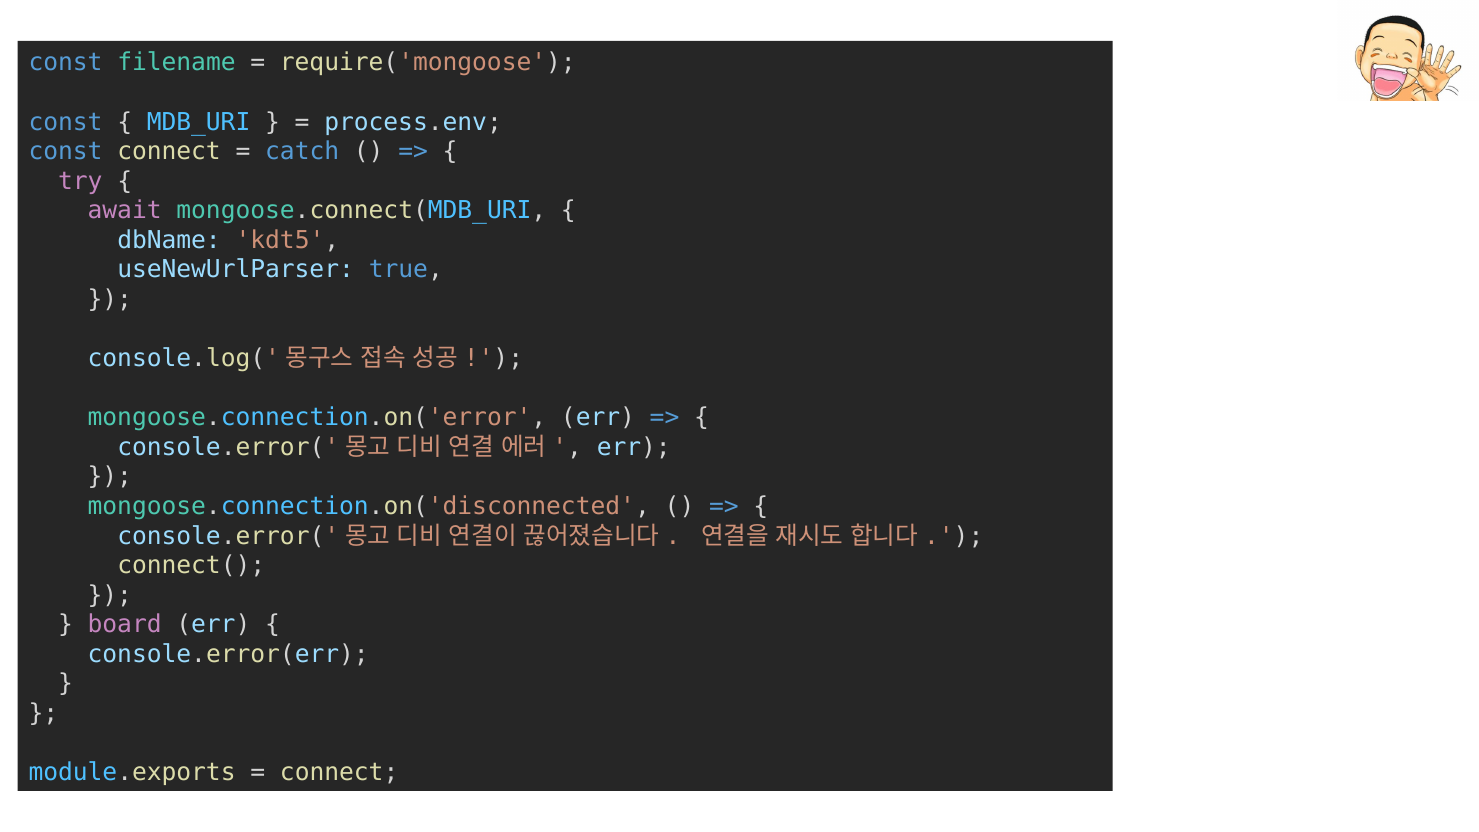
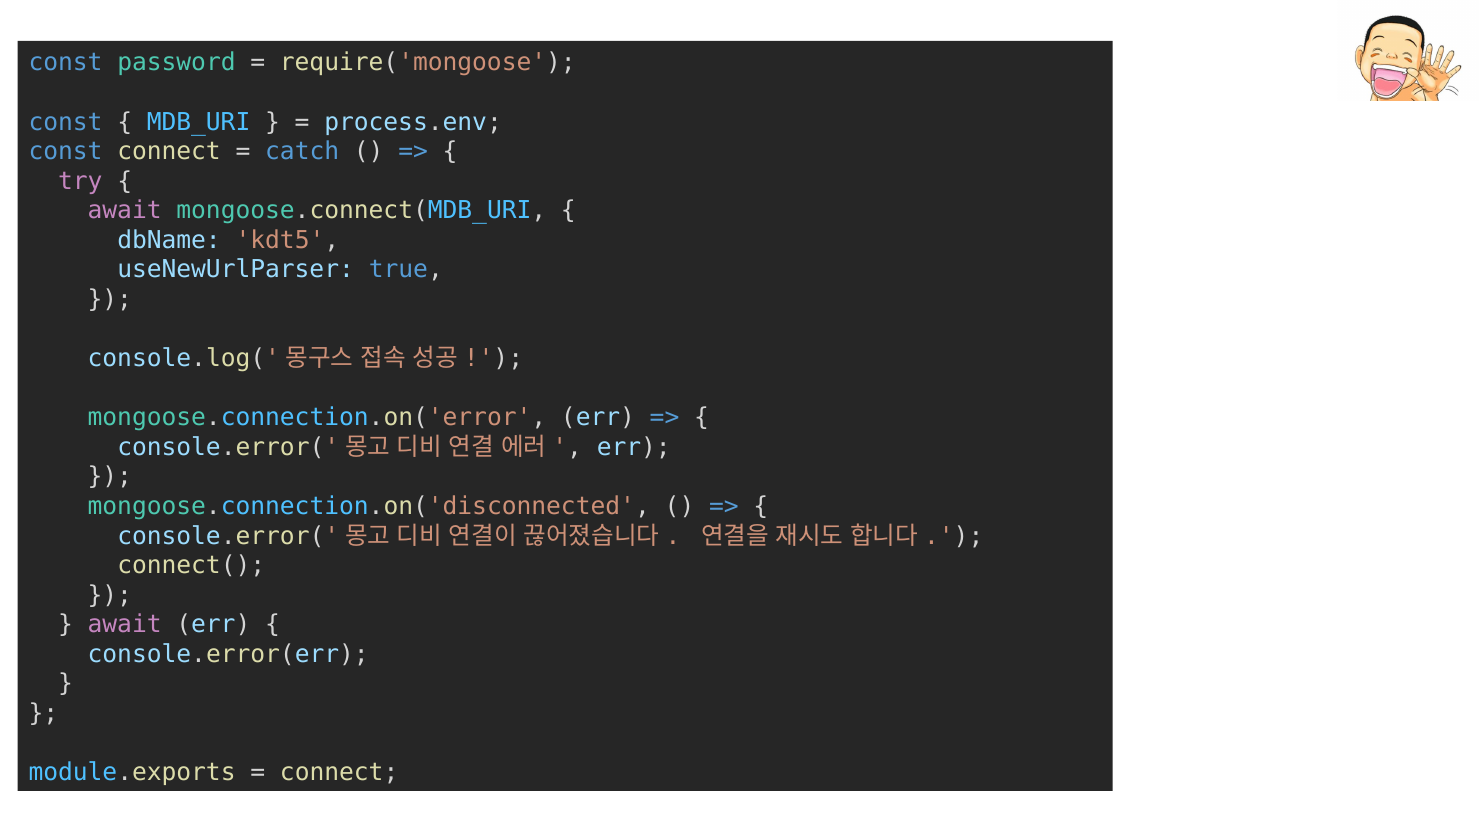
filename: filename -> password
board at (125, 625): board -> await
